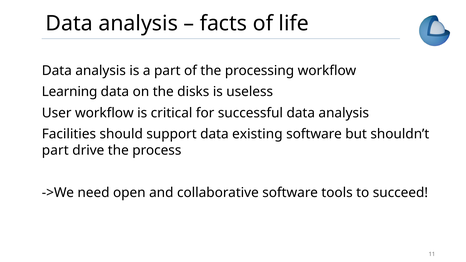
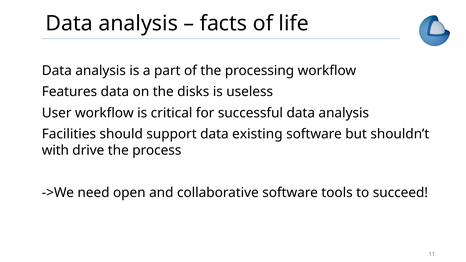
Learning: Learning -> Features
part at (55, 150): part -> with
